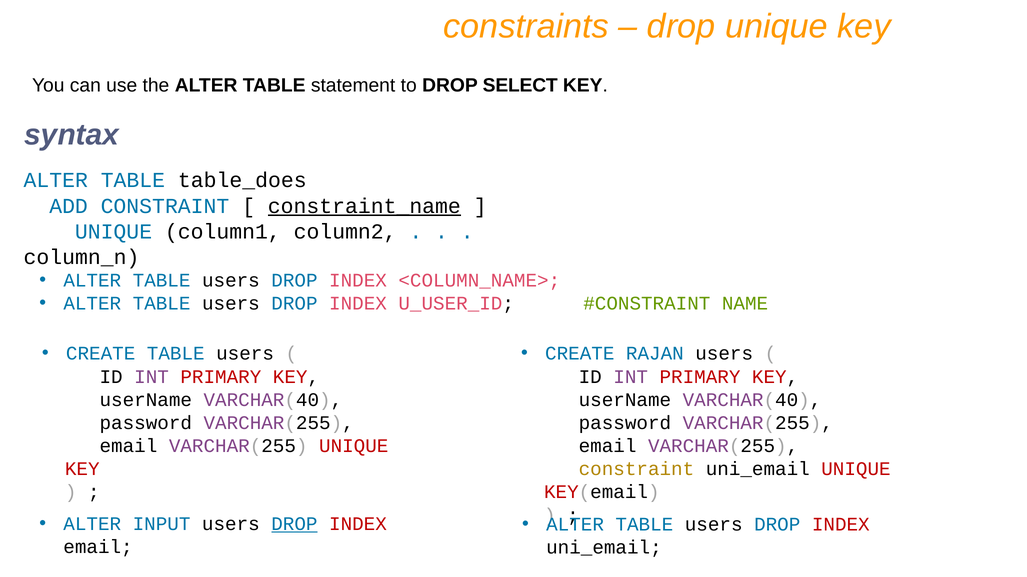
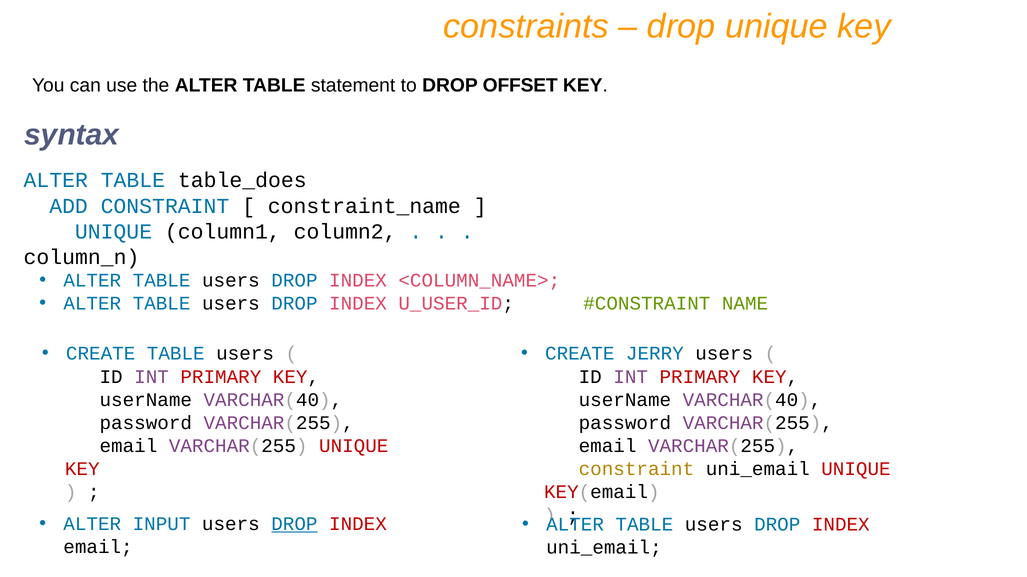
SELECT: SELECT -> OFFSET
constraint_name underline: present -> none
RAJAN: RAJAN -> JERRY
